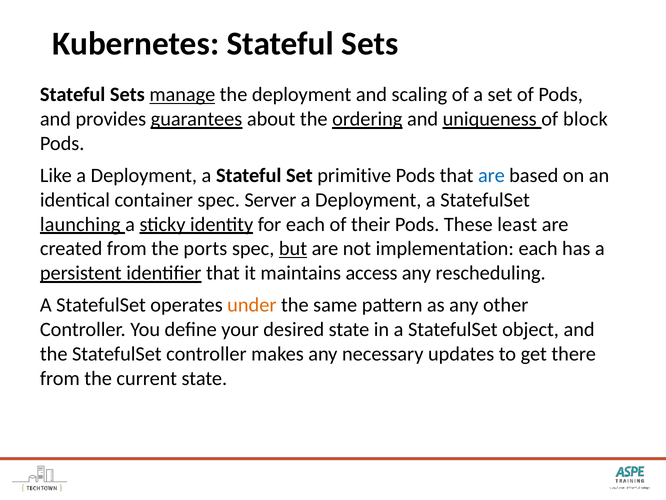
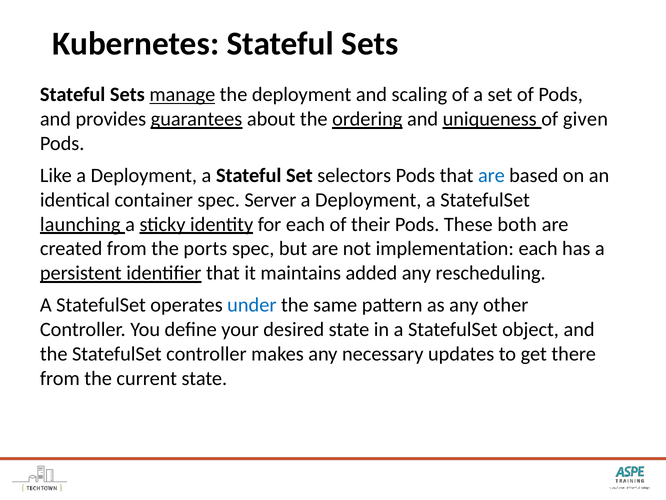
block: block -> given
primitive: primitive -> selectors
least: least -> both
but underline: present -> none
access: access -> added
under colour: orange -> blue
